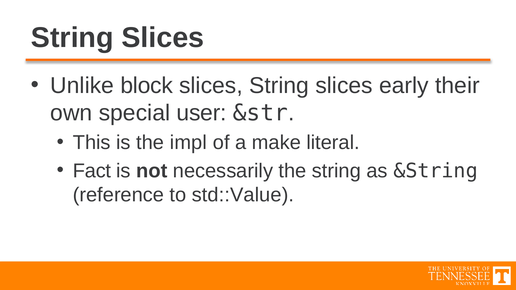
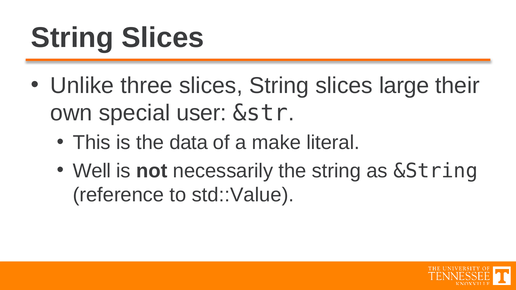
block: block -> three
early: early -> large
impl: impl -> data
Fact: Fact -> Well
